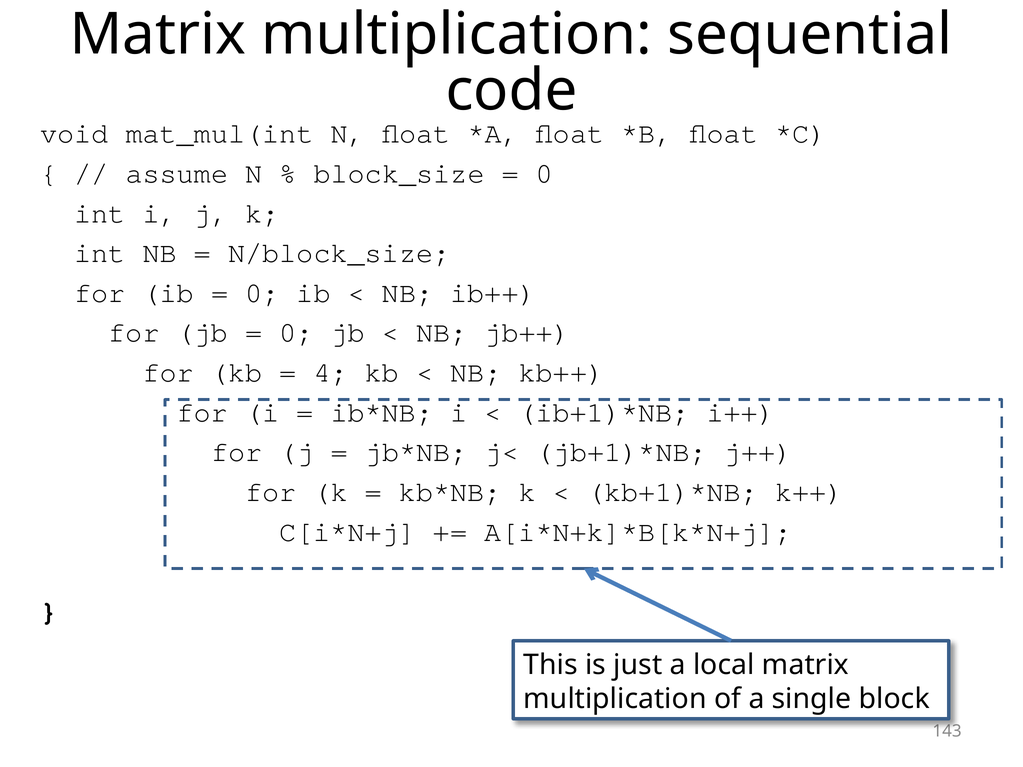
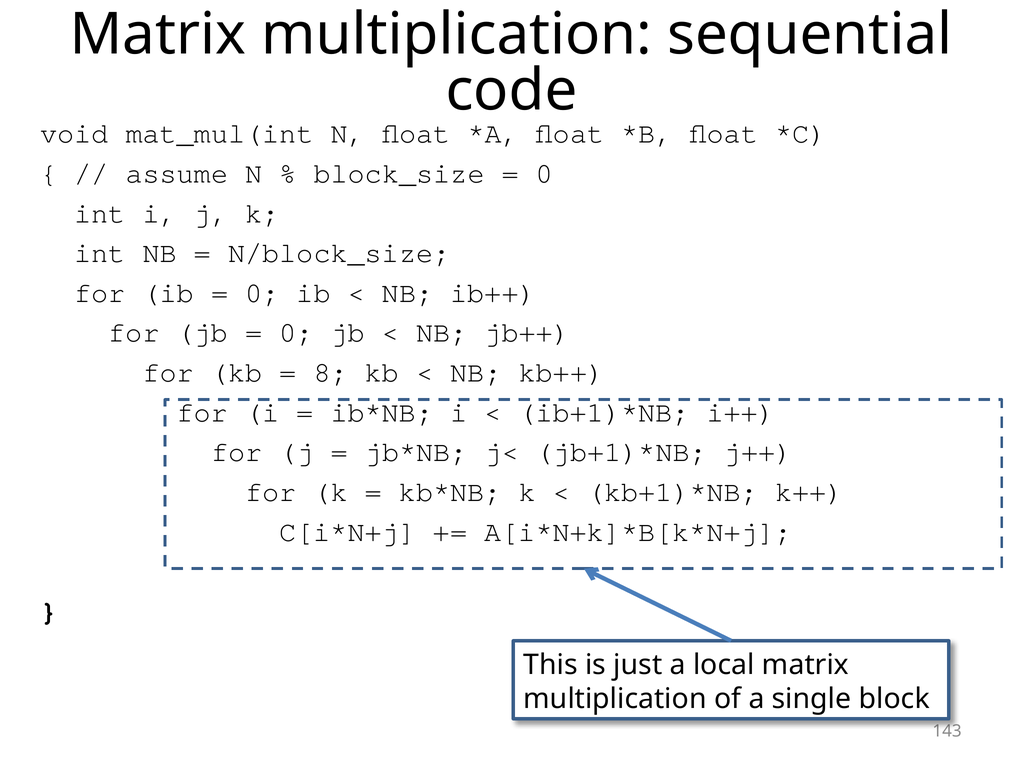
4: 4 -> 8
